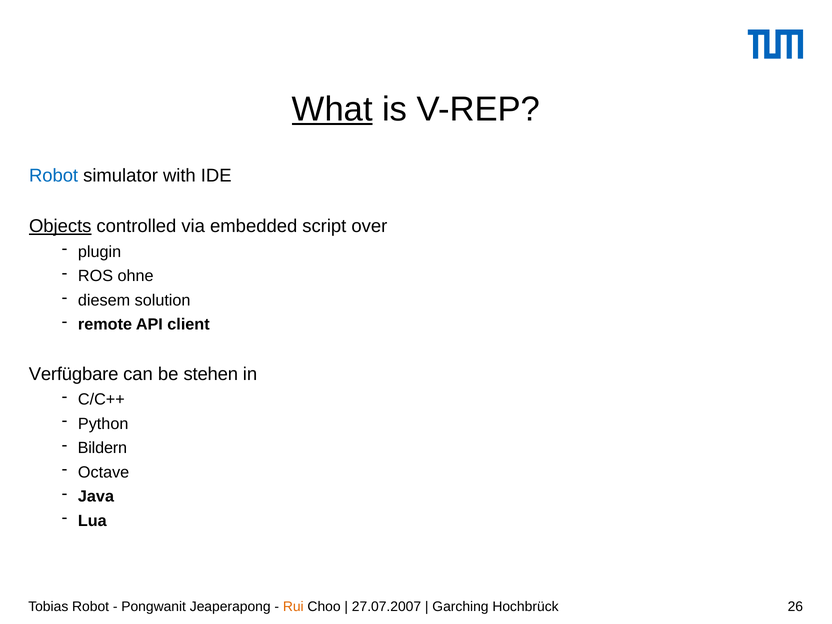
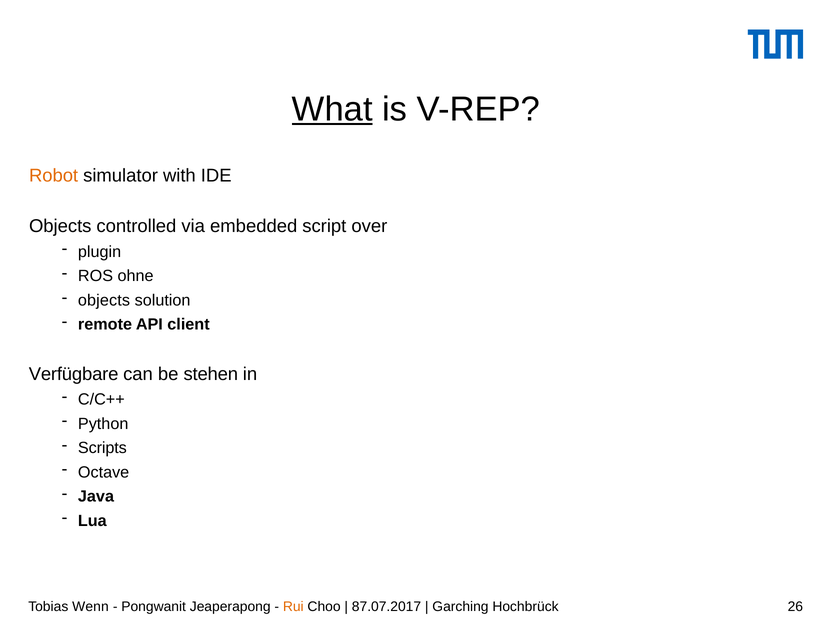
Robot at (54, 176) colour: blue -> orange
Objects at (60, 226) underline: present -> none
diesem at (104, 300): diesem -> objects
Bildern: Bildern -> Scripts
Tobias Robot: Robot -> Wenn
27.07.2007: 27.07.2007 -> 87.07.2017
